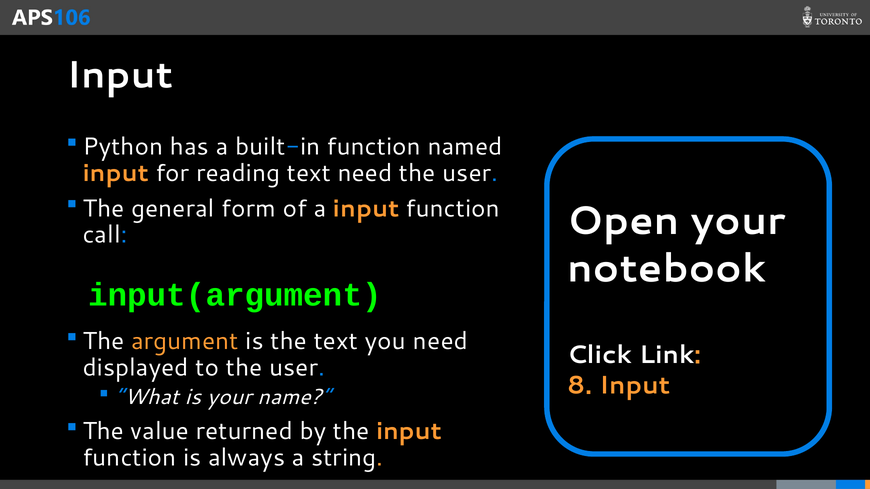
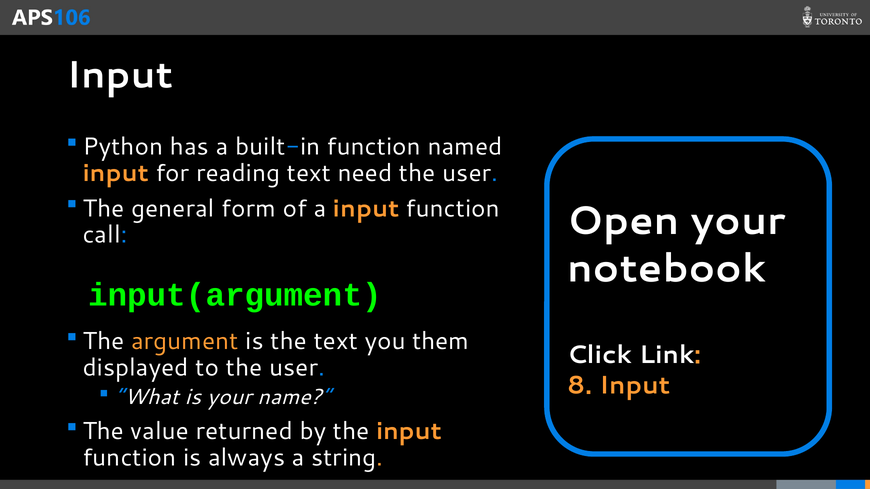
you need: need -> them
